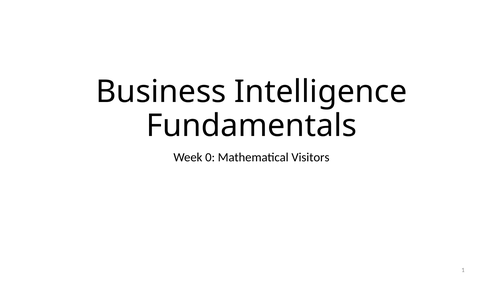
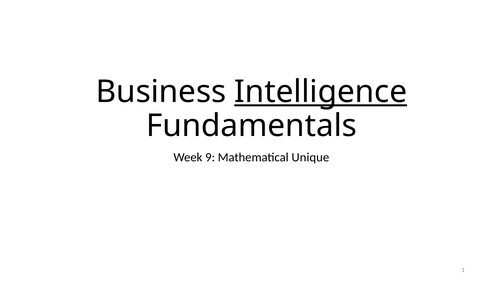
Intelligence underline: none -> present
0: 0 -> 9
Visitors: Visitors -> Unique
